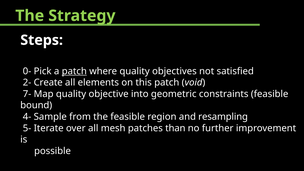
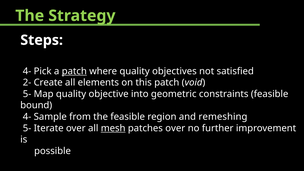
0- at (27, 71): 0- -> 4-
7- at (27, 94): 7- -> 5-
resampling: resampling -> remeshing
mesh underline: none -> present
patches than: than -> over
